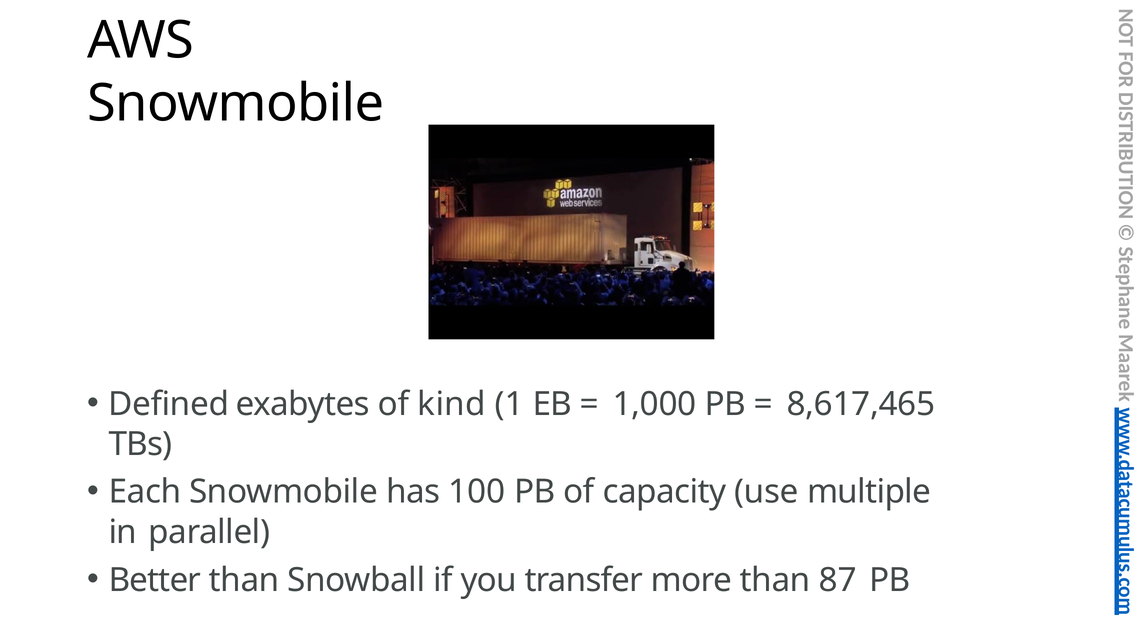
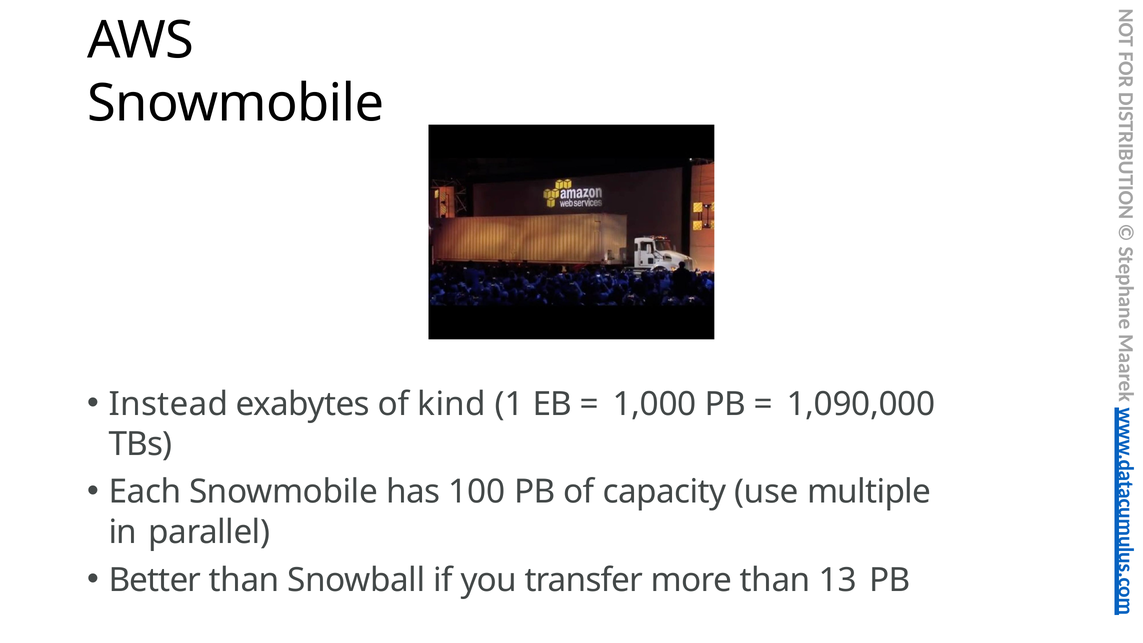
Defined: Defined -> Instead
8,617,465: 8,617,465 -> 1,090,000
87: 87 -> 13
